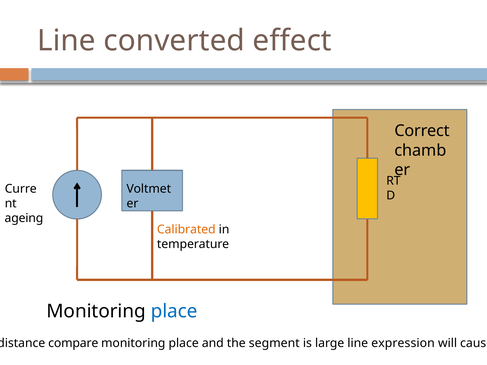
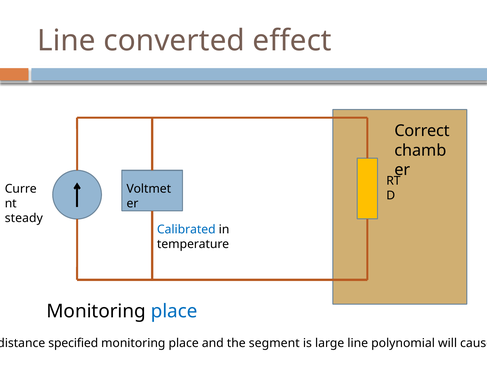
ageing: ageing -> steady
Calibrated colour: orange -> blue
compare: compare -> specified
expression: expression -> polynomial
